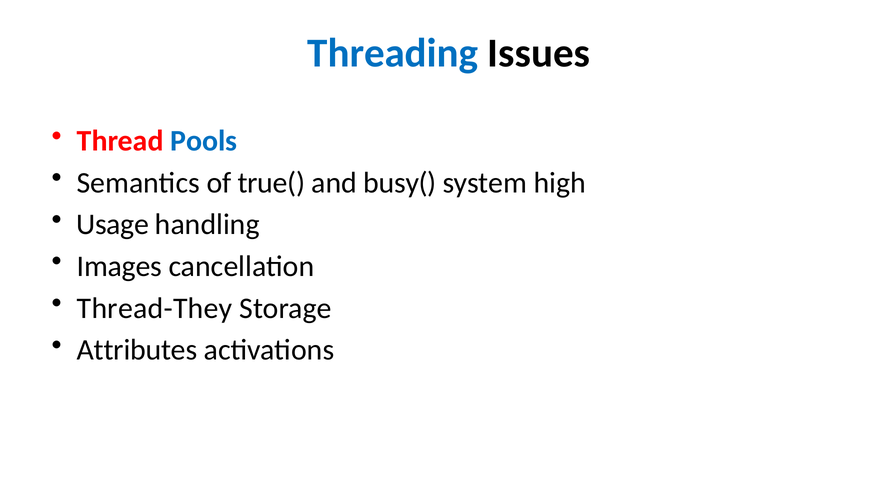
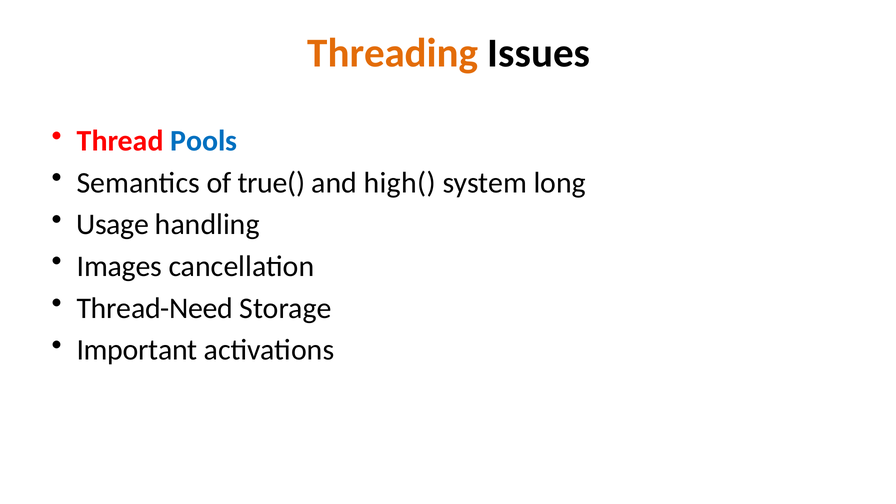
Threading colour: blue -> orange
busy(: busy( -> high(
high: high -> long
Thread-They: Thread-They -> Thread-Need
Attributes: Attributes -> Important
